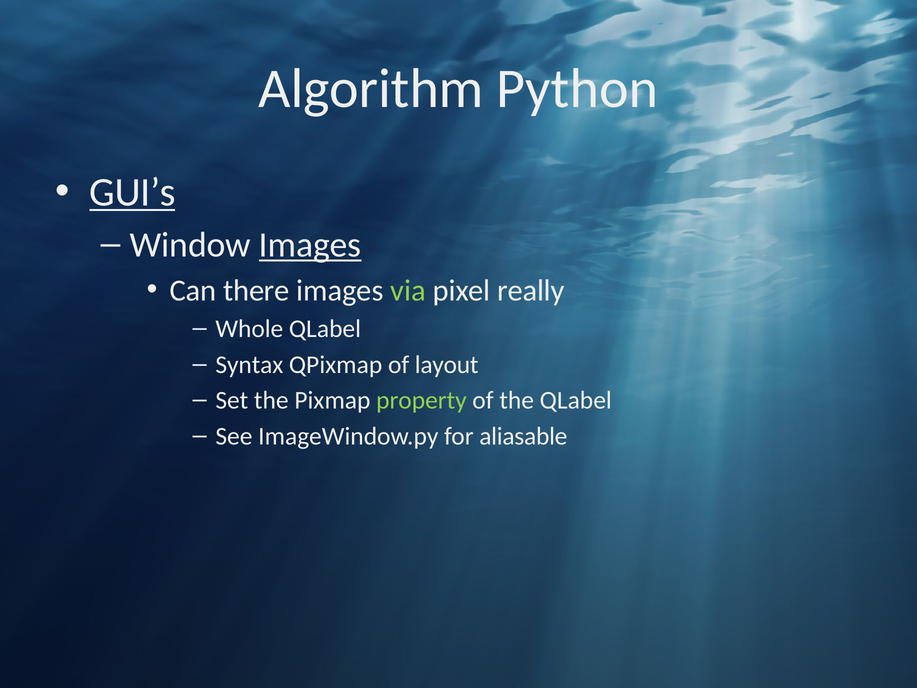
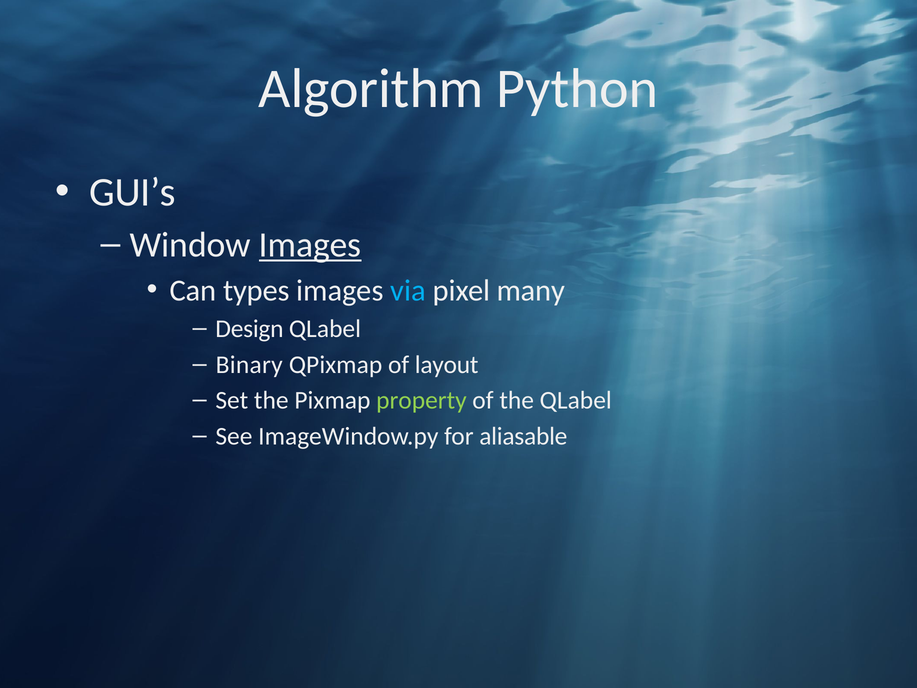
GUI’s underline: present -> none
there: there -> types
via colour: light green -> light blue
really: really -> many
Whole: Whole -> Design
Syntax: Syntax -> Binary
